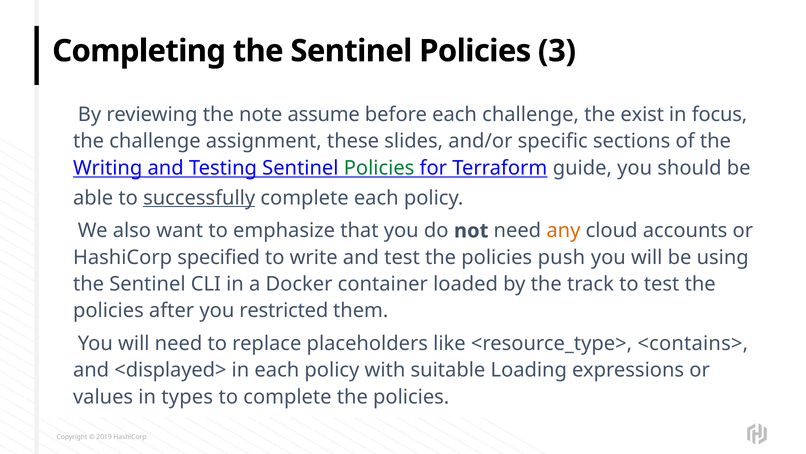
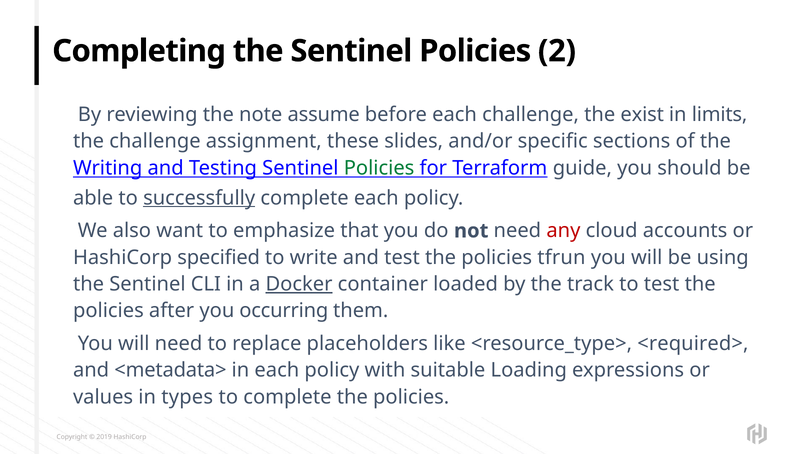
3: 3 -> 2
focus: focus -> limits
any colour: orange -> red
push: push -> tfrun
Docker underline: none -> present
restricted: restricted -> occurring
<contains>: <contains> -> <required>
<displayed>: <displayed> -> <metadata>
